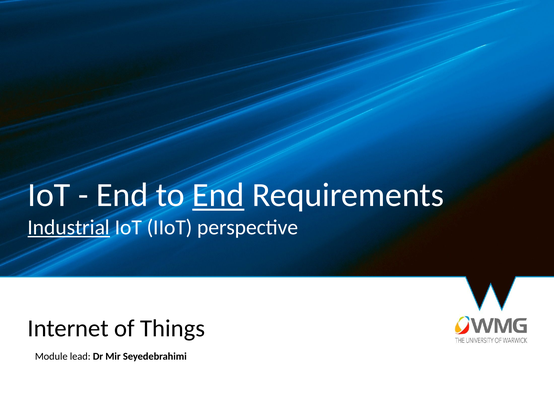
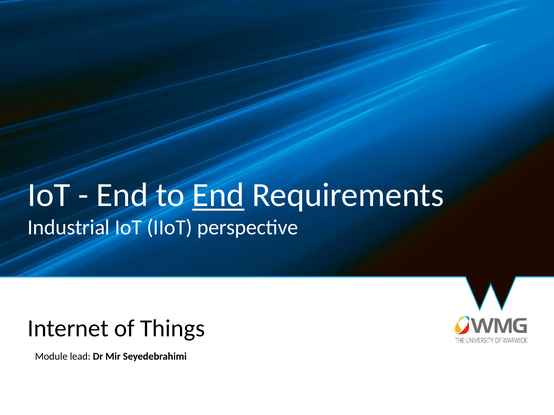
Industrial underline: present -> none
